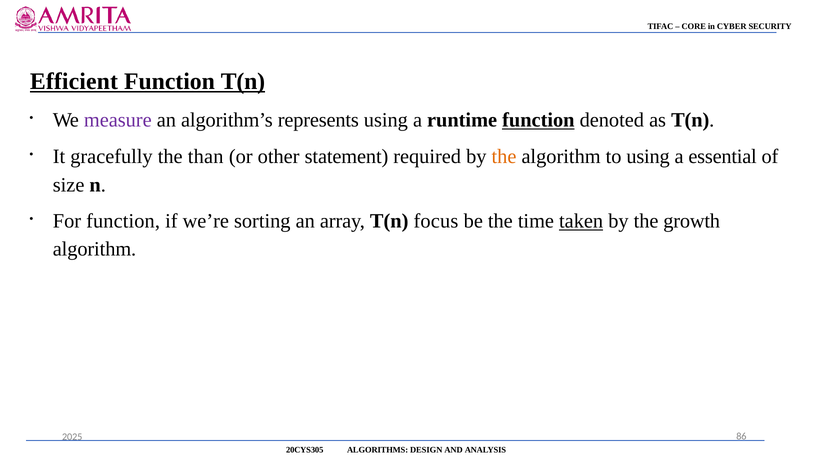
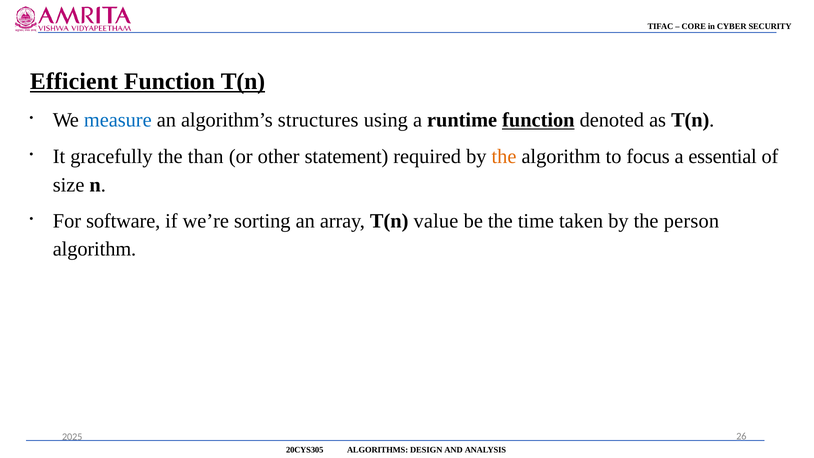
measure colour: purple -> blue
represents: represents -> structures
to using: using -> focus
For function: function -> software
focus: focus -> value
taken underline: present -> none
growth: growth -> person
86: 86 -> 26
